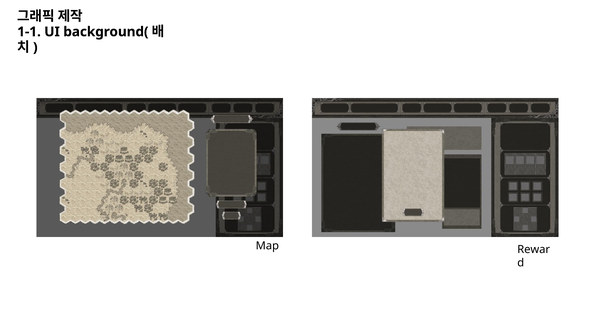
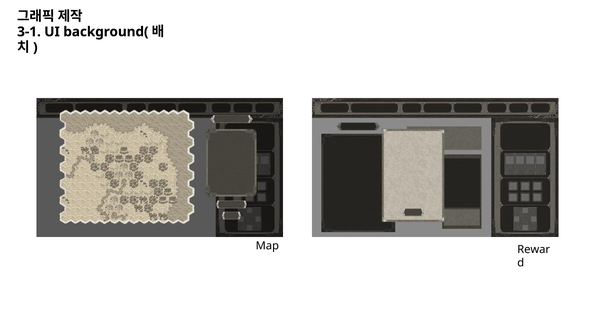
1-1: 1-1 -> 3-1
